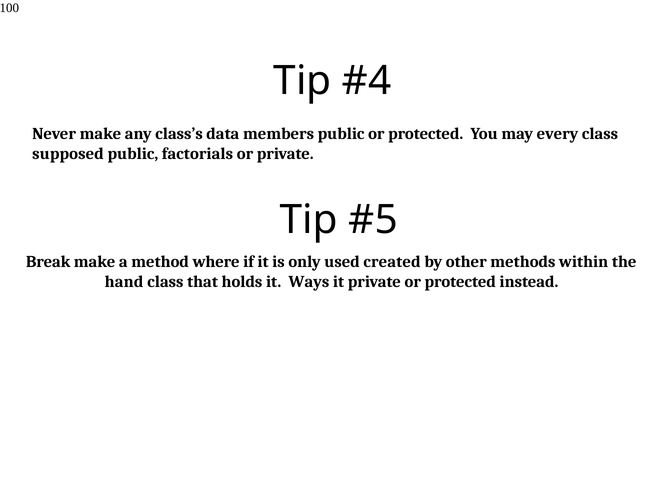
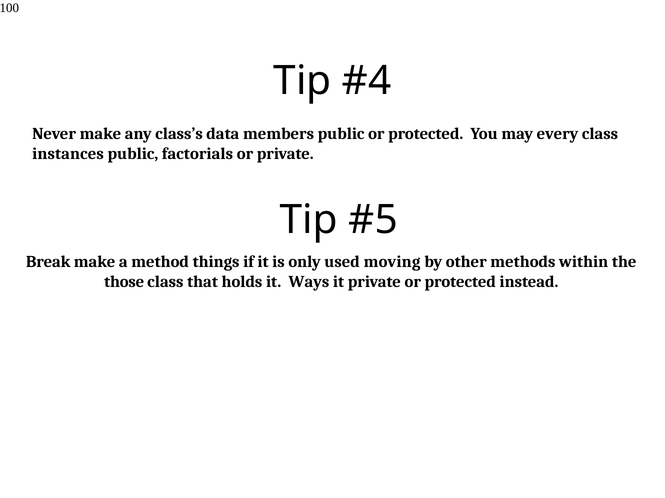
supposed: supposed -> instances
where: where -> things
created: created -> moving
hand: hand -> those
